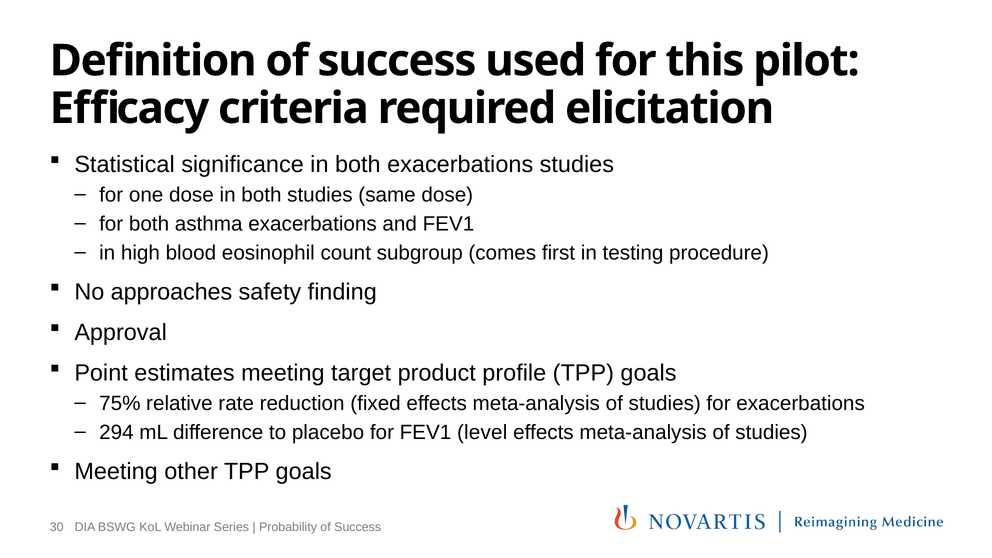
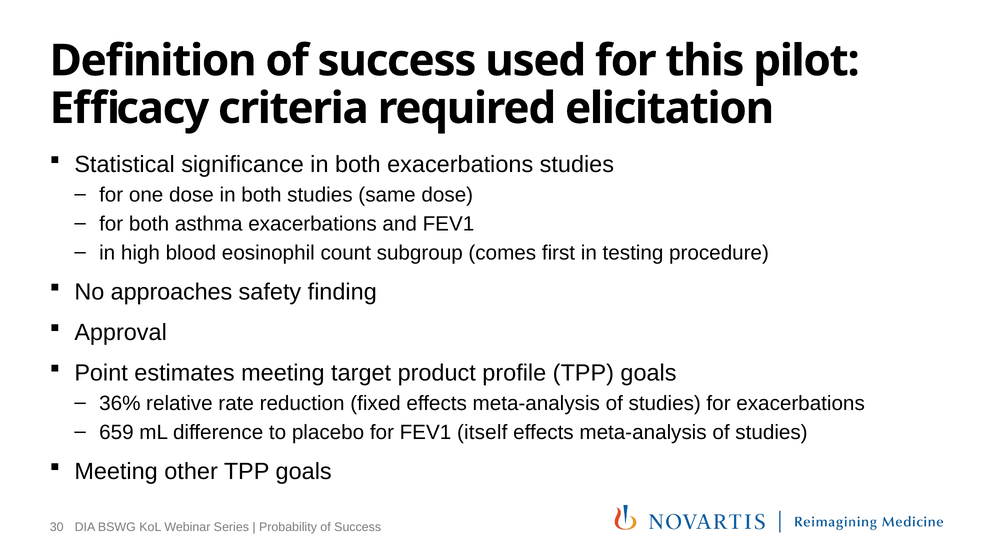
75%: 75% -> 36%
294: 294 -> 659
level: level -> itself
